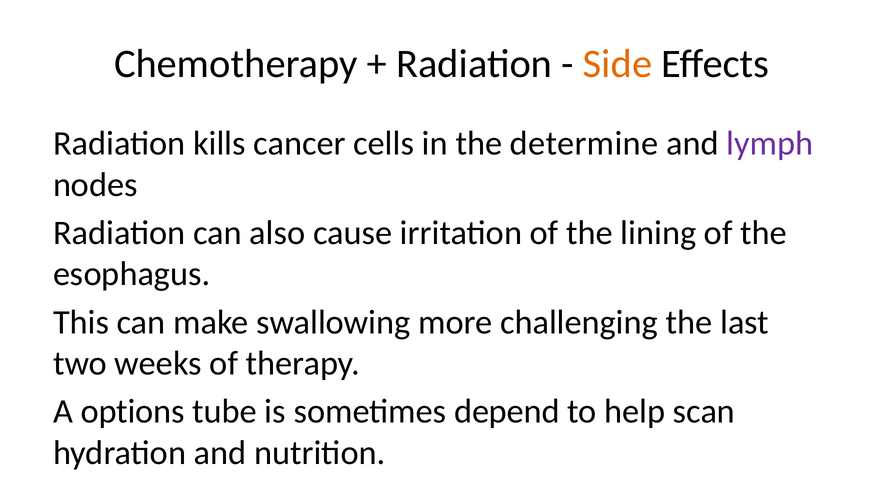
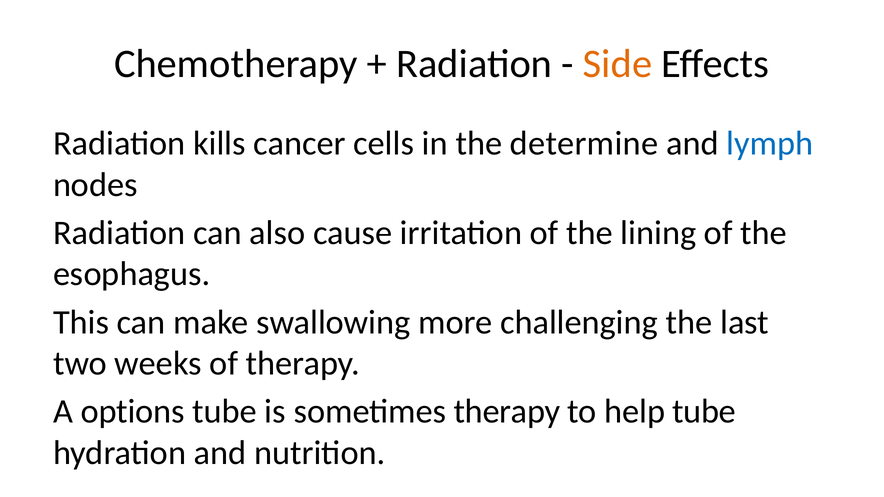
lymph colour: purple -> blue
sometimes depend: depend -> therapy
help scan: scan -> tube
